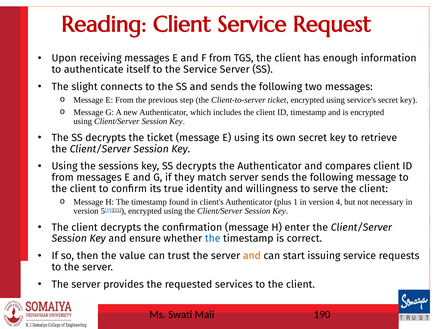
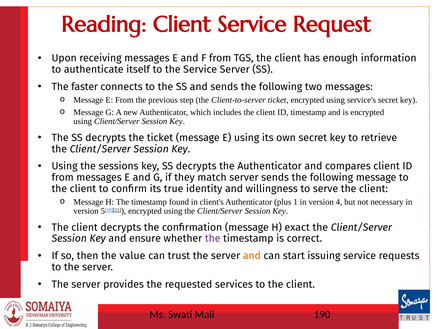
slight: slight -> faster
enter: enter -> exact
the at (213, 238) colour: blue -> purple
